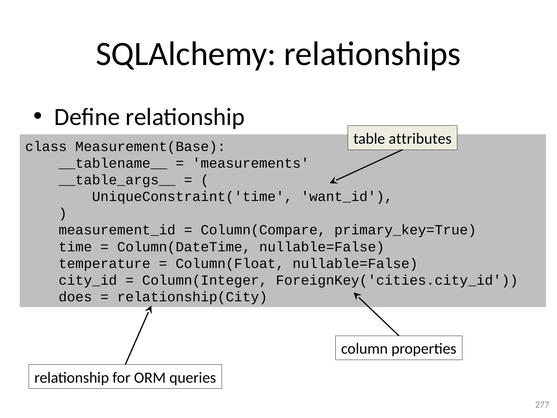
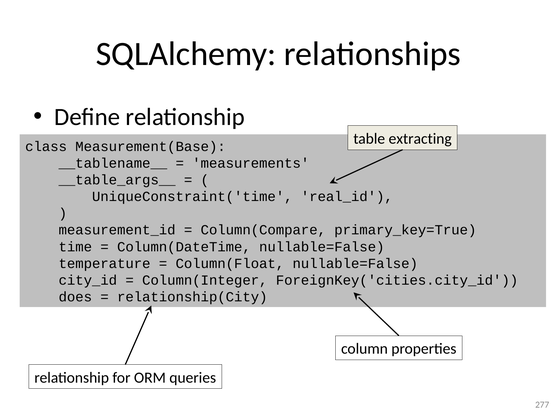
attributes: attributes -> extracting
want_id: want_id -> real_id
